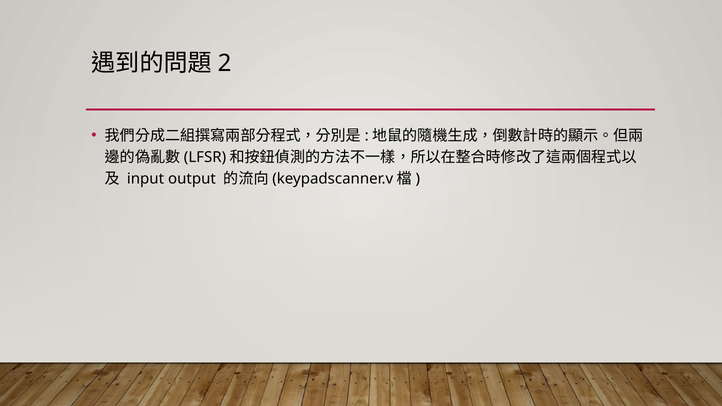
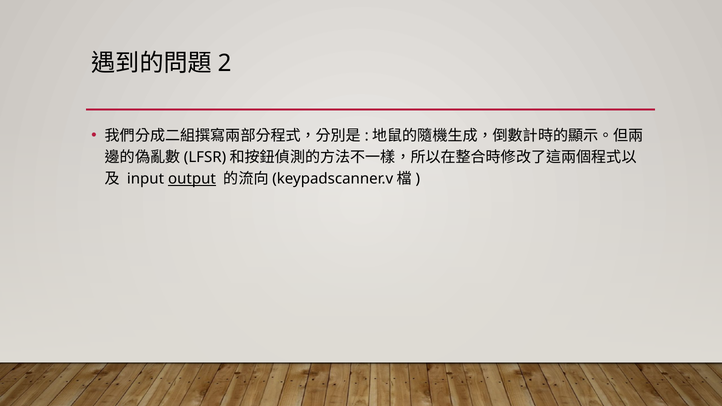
output underline: none -> present
